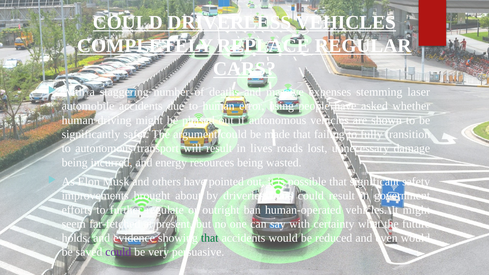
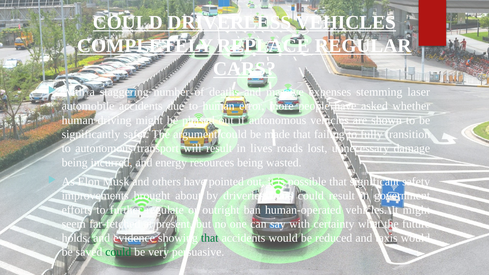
using: using -> more
even: even -> taxis
could at (118, 252) colour: purple -> green
